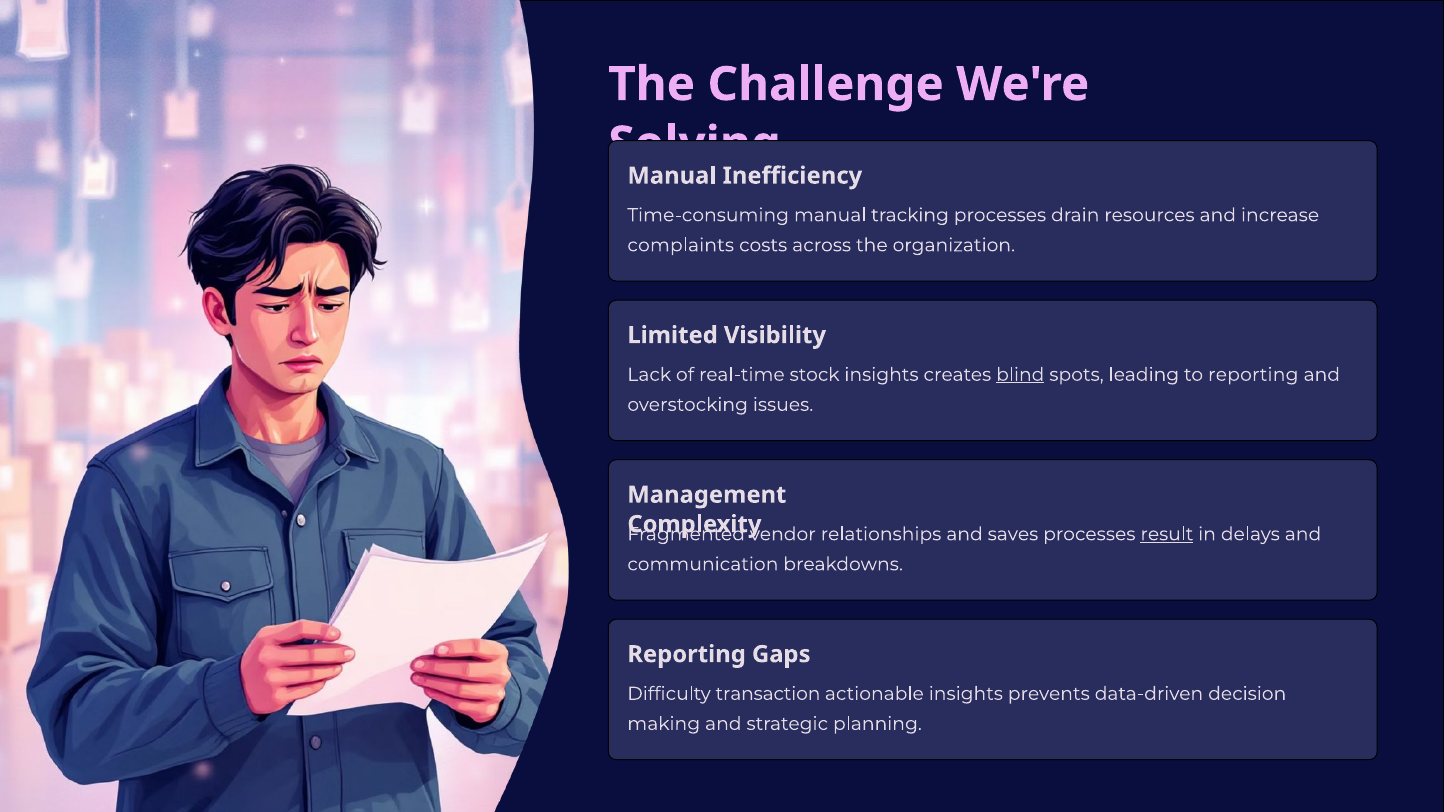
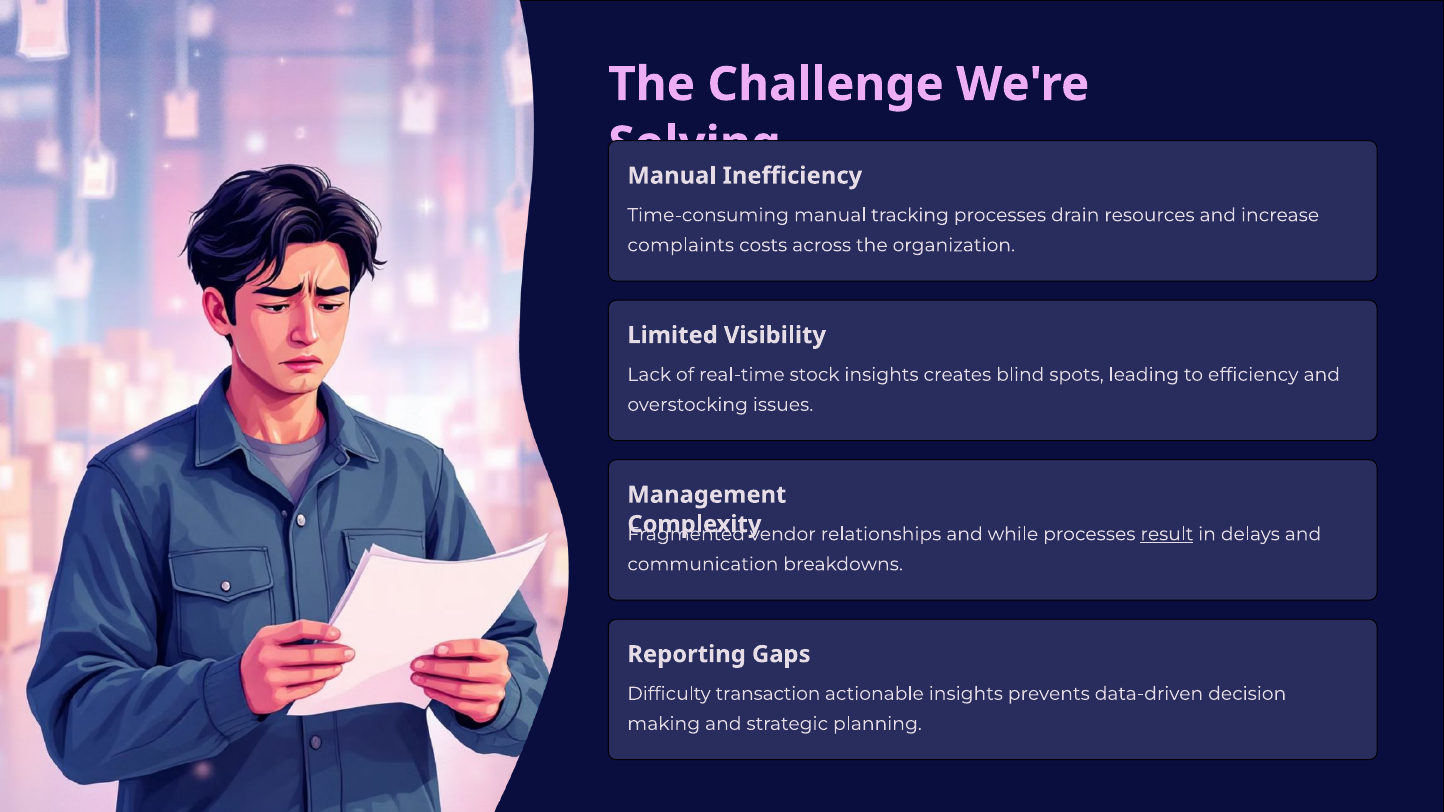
blind underline: present -> none
to reporting: reporting -> efficiency
saves: saves -> while
